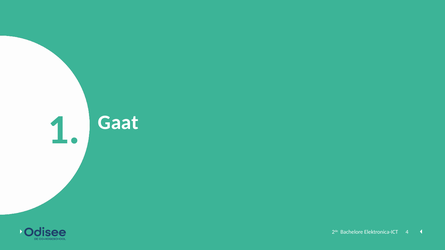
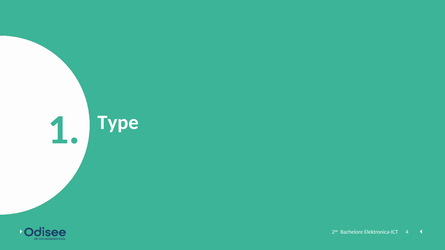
Gaat: Gaat -> Type
